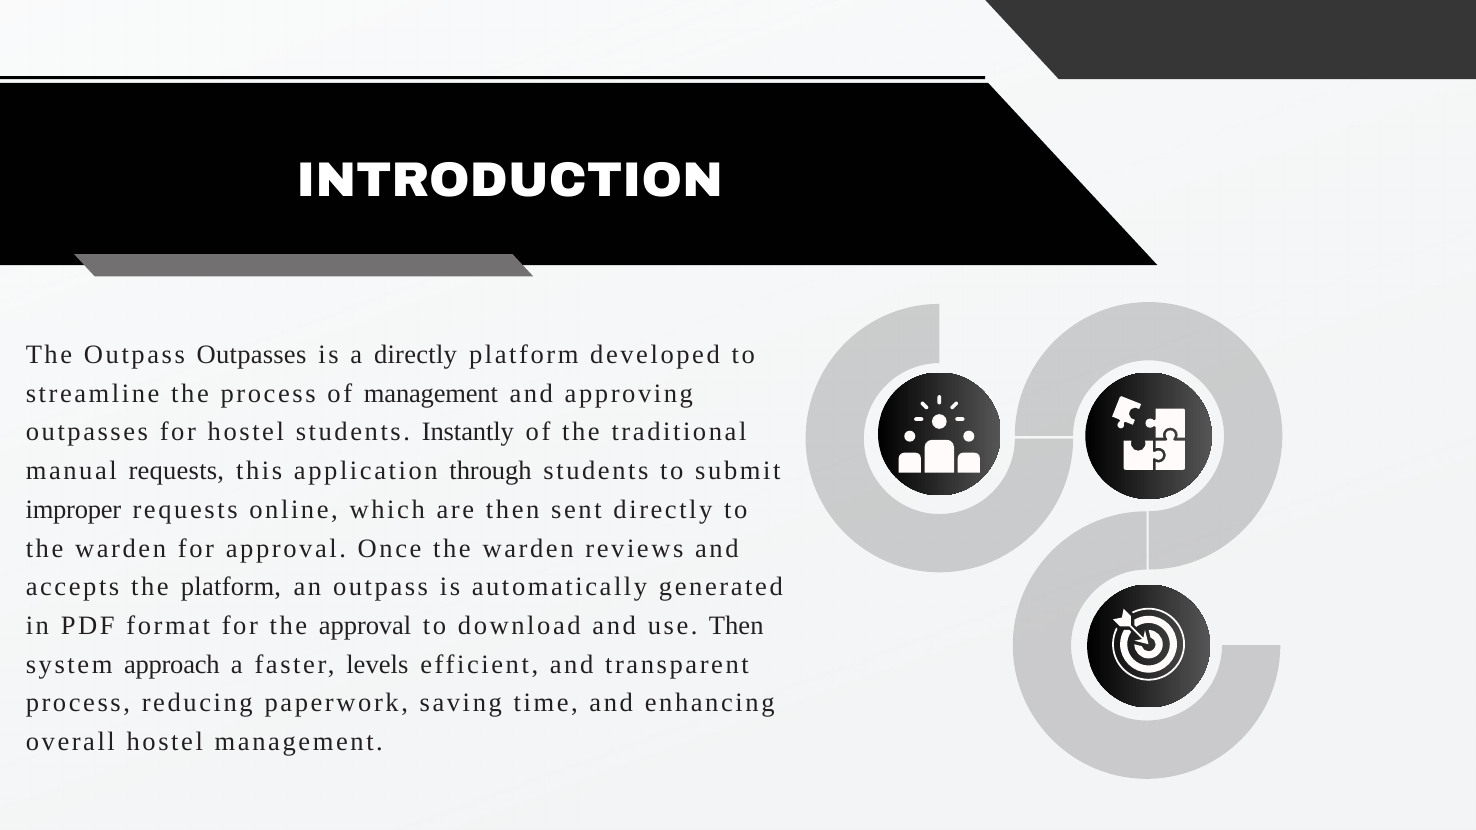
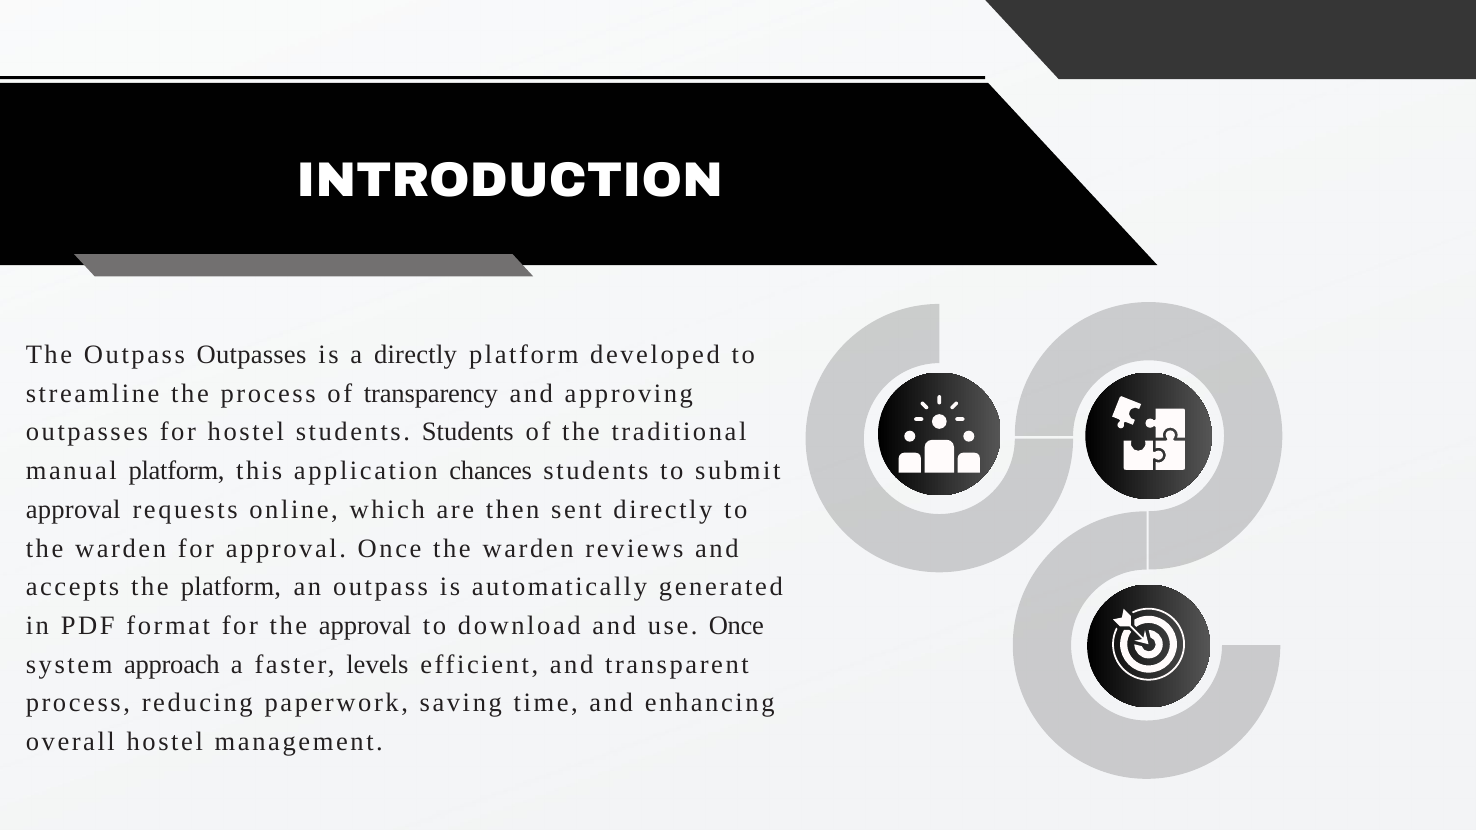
of management: management -> transparency
students Instantly: Instantly -> Students
manual requests: requests -> platform
through: through -> chances
improper at (73, 510): improper -> approval
use Then: Then -> Once
